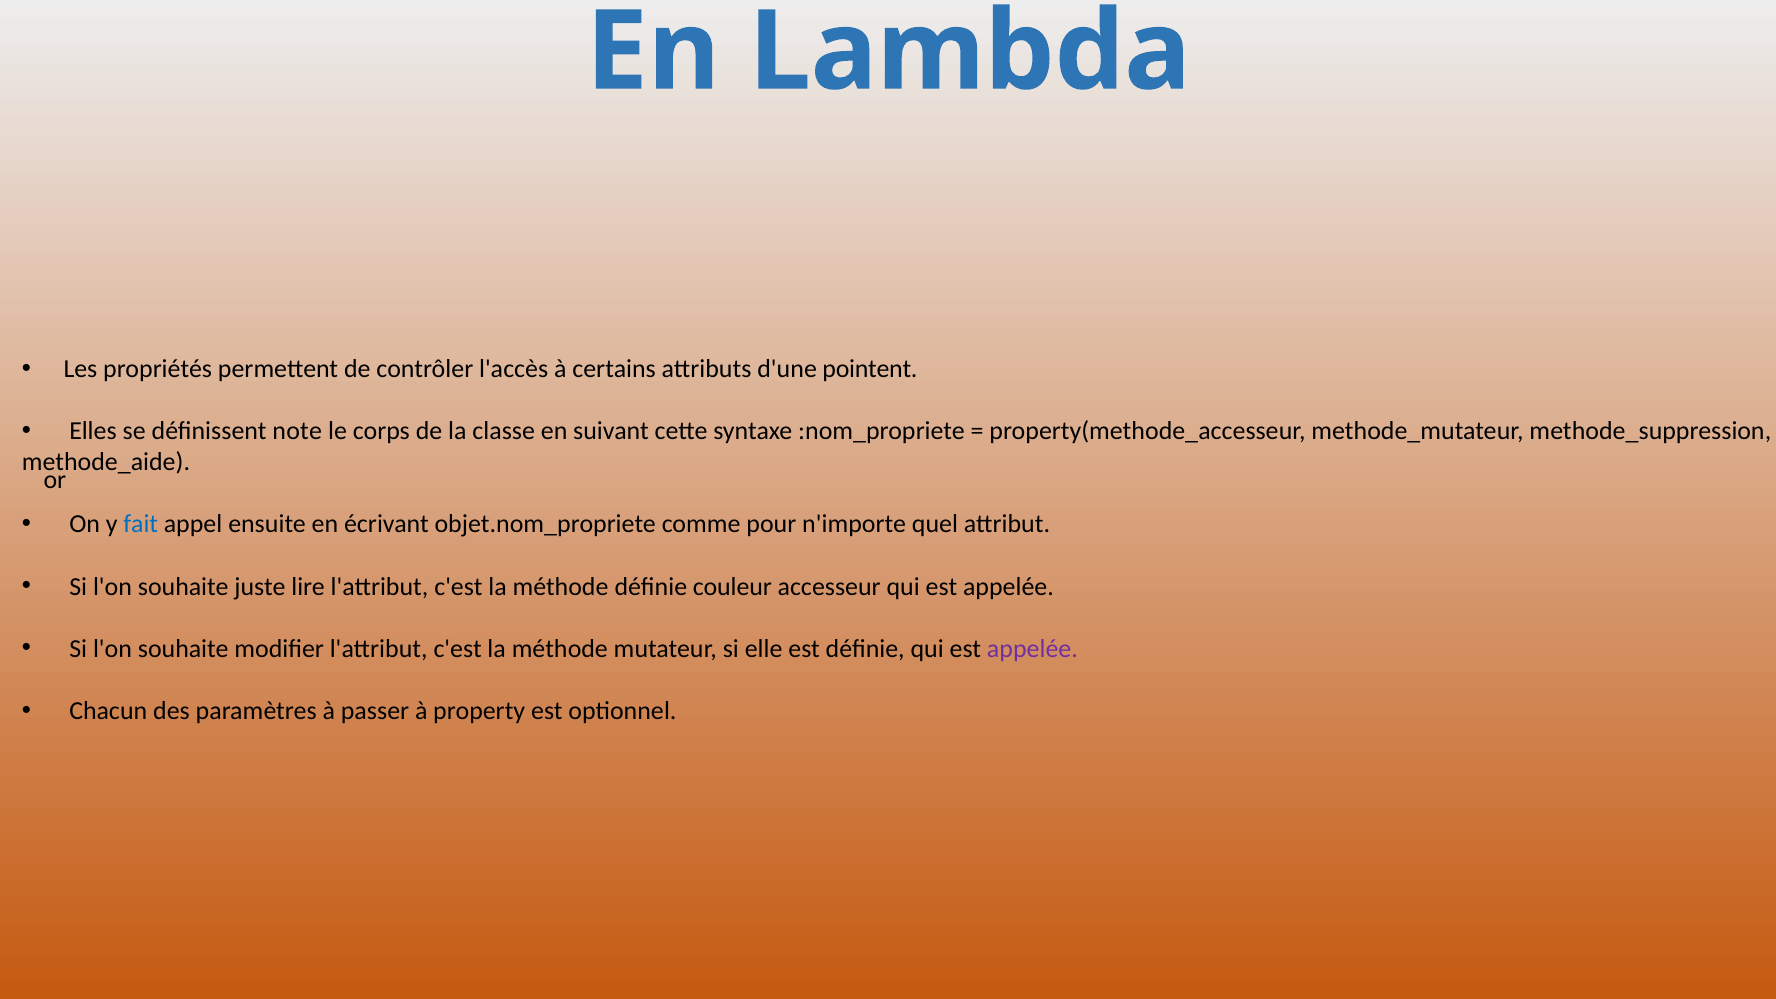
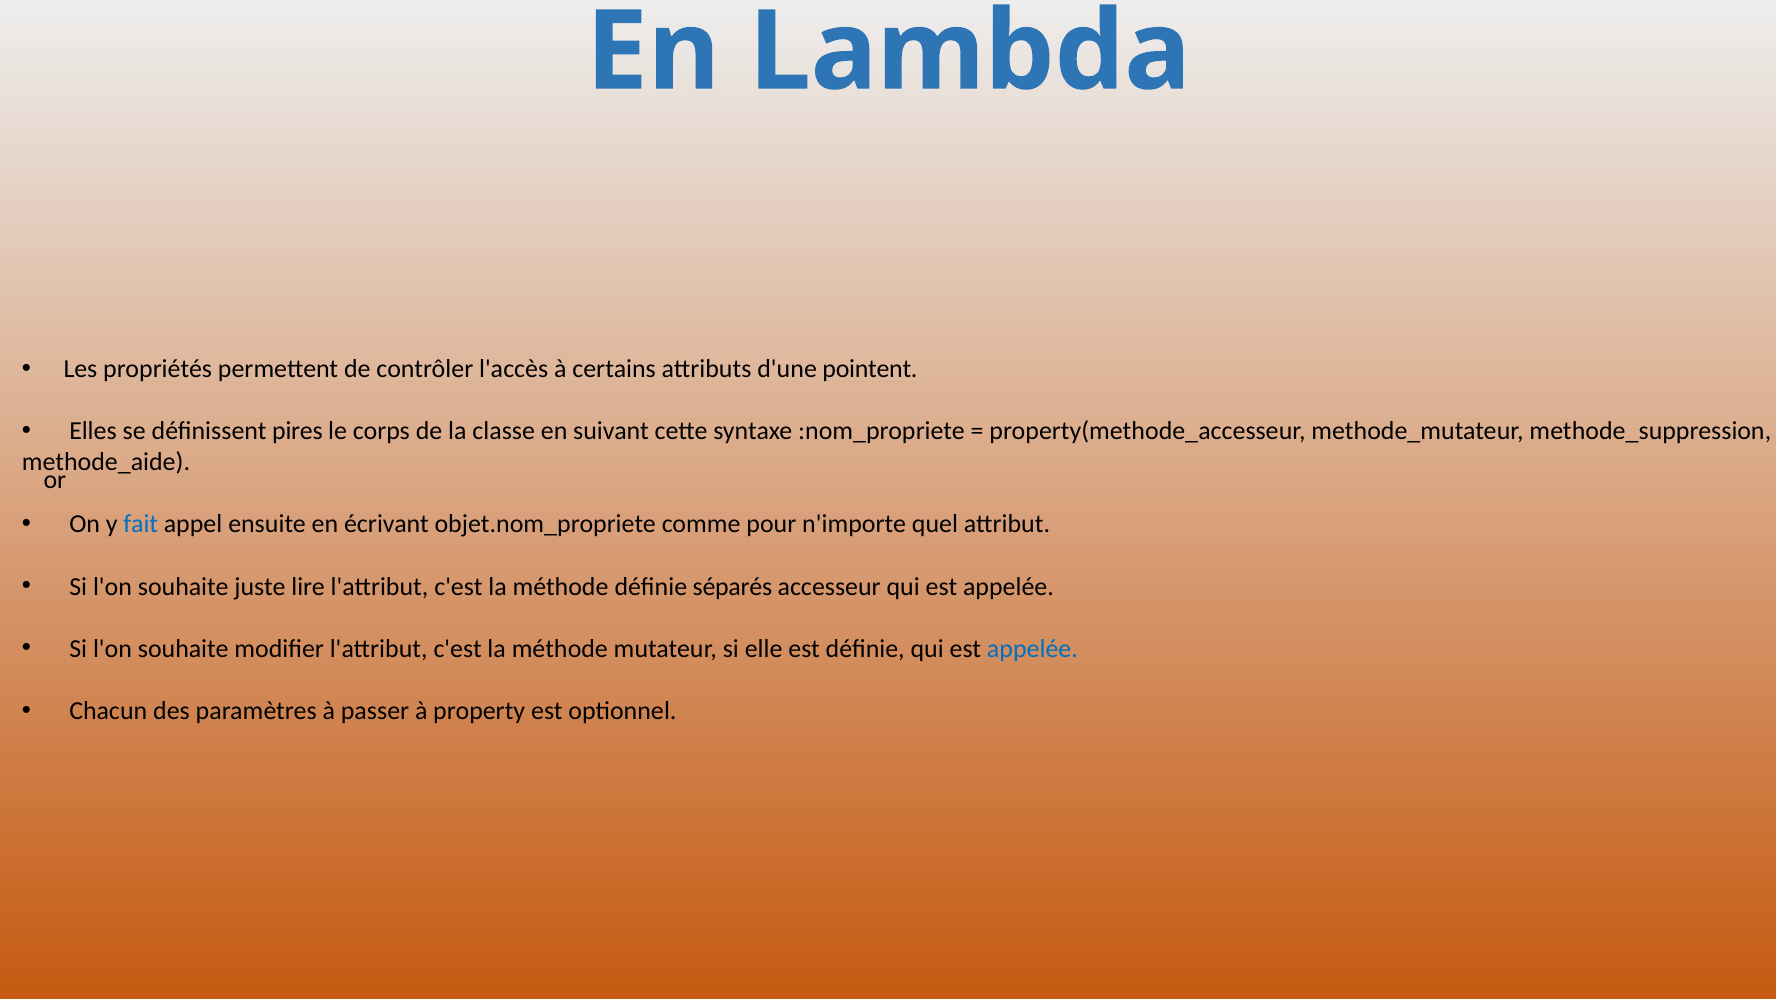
note: note -> pires
couleur: couleur -> séparés
appelée at (1032, 649) colour: purple -> blue
